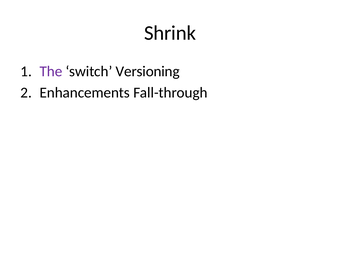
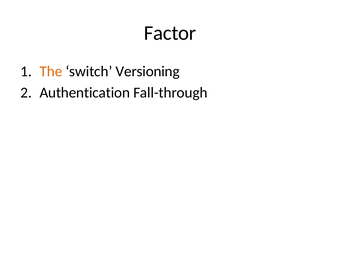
Shrink: Shrink -> Factor
The colour: purple -> orange
Enhancements: Enhancements -> Authentication
